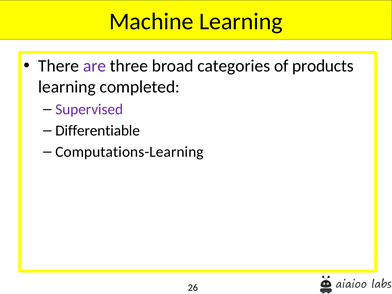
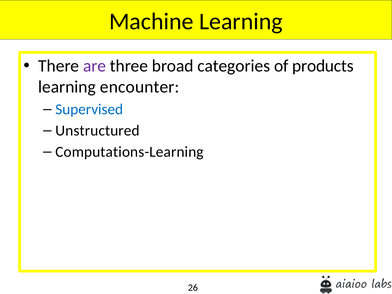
completed: completed -> encounter
Supervised colour: purple -> blue
Differentiable: Differentiable -> Unstructured
